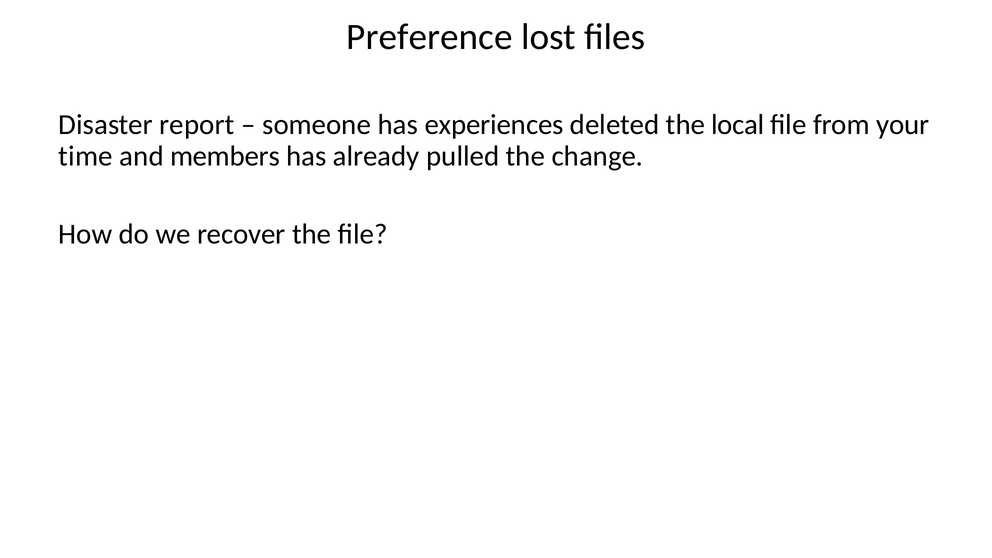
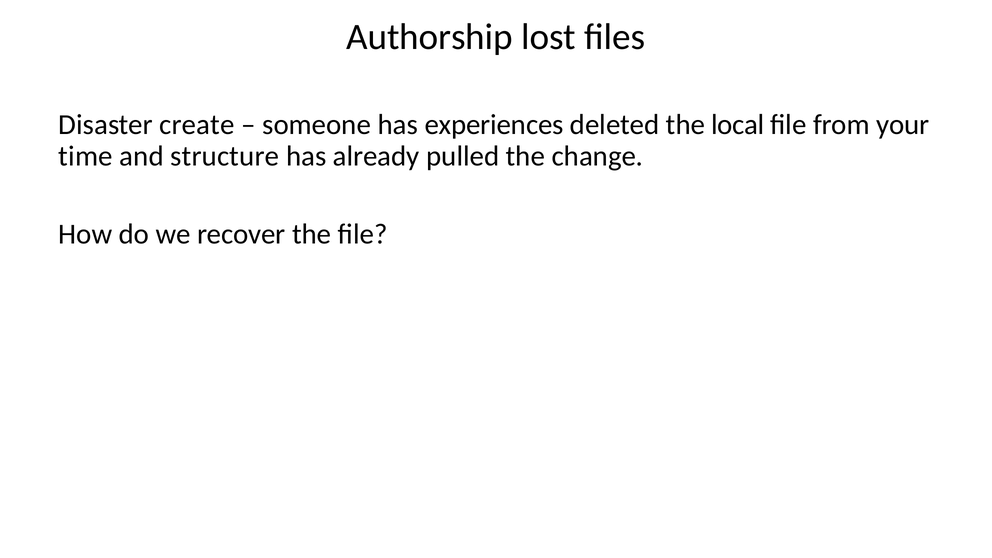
Preference: Preference -> Authorship
report: report -> create
members: members -> structure
